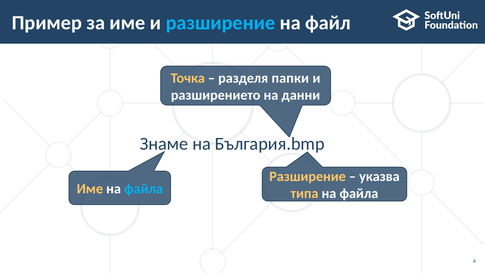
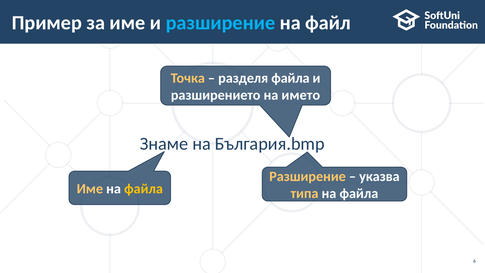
разделя папки: папки -> файла
данни: данни -> името
файла at (143, 189) colour: light blue -> yellow
